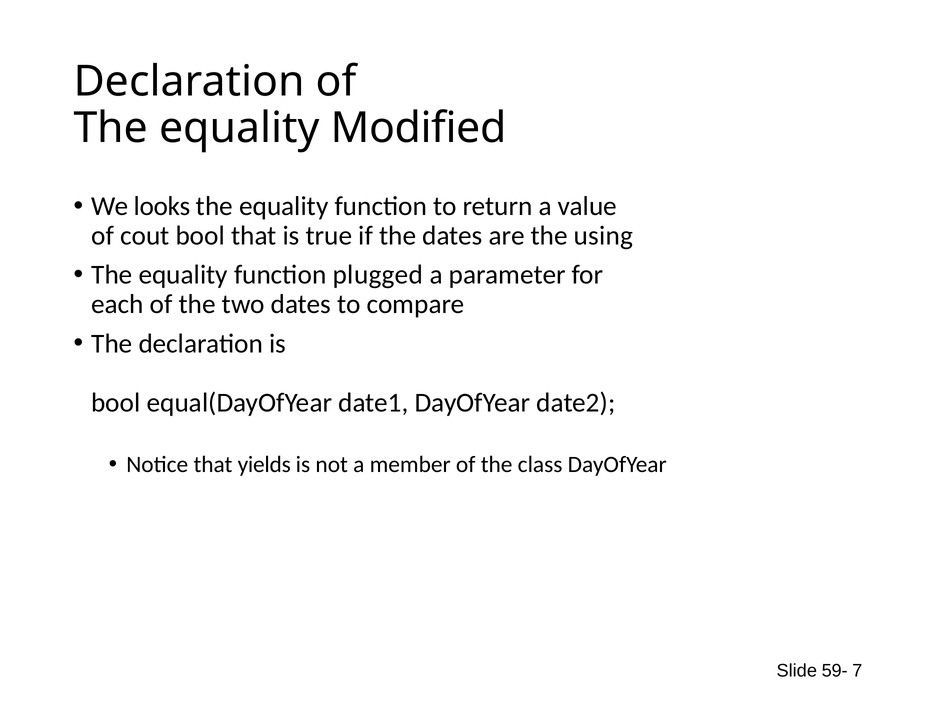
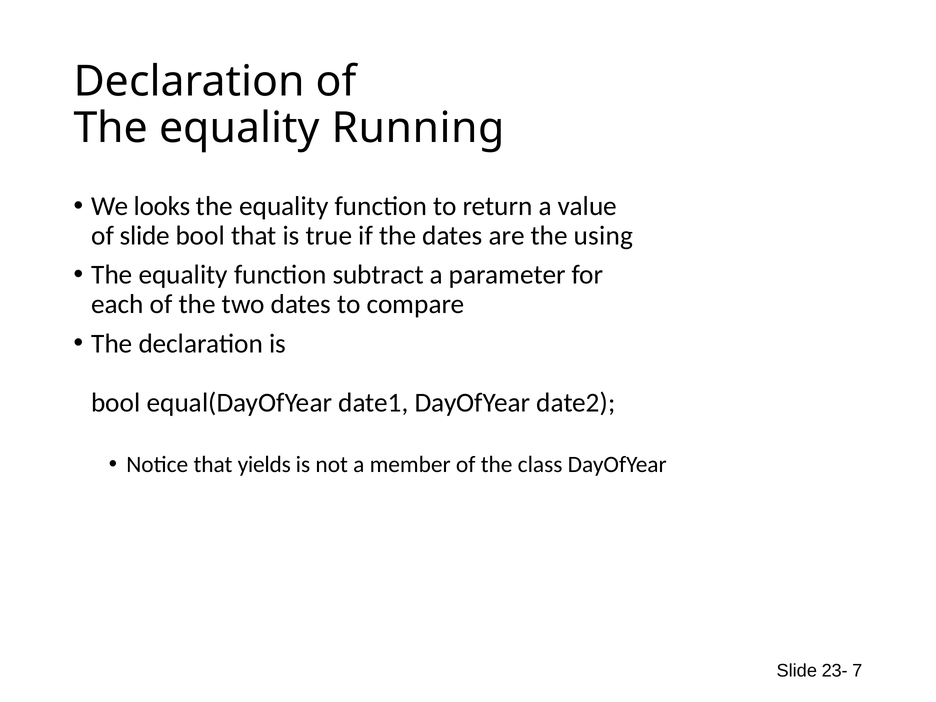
Modified: Modified -> Running
of cout: cout -> slide
plugged: plugged -> subtract
59-: 59- -> 23-
